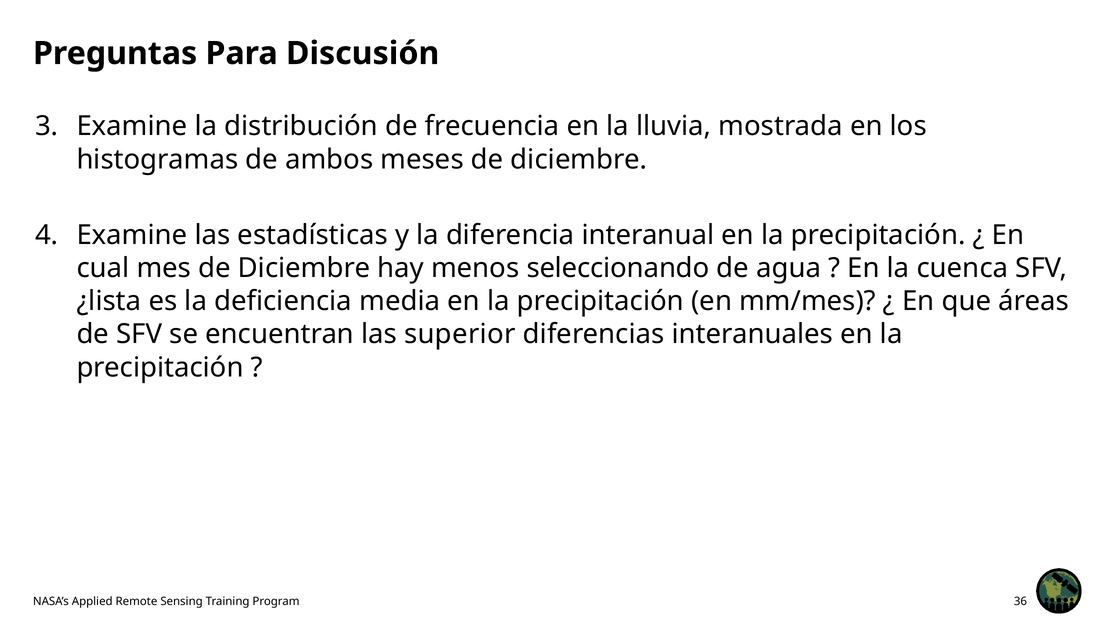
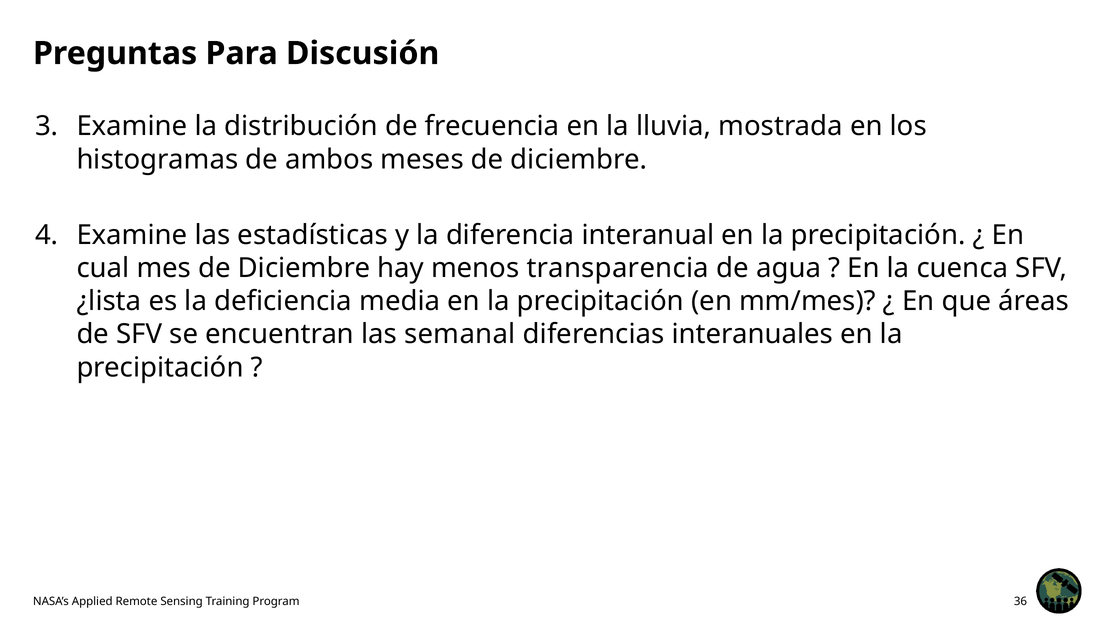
seleccionando: seleccionando -> transparencia
superior: superior -> semanal
